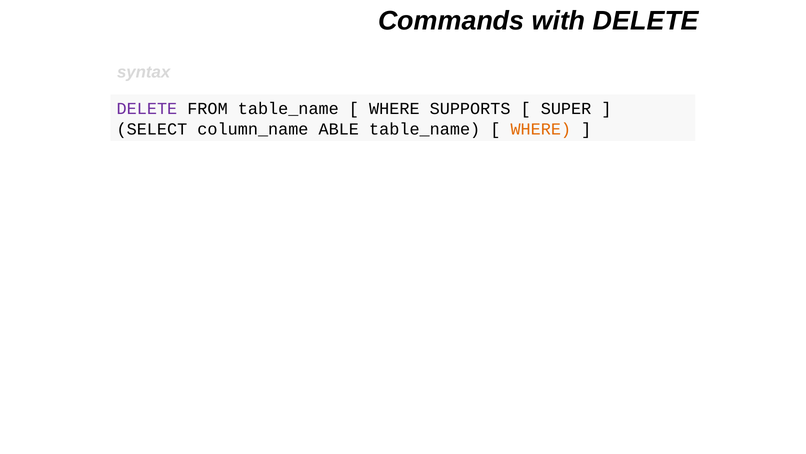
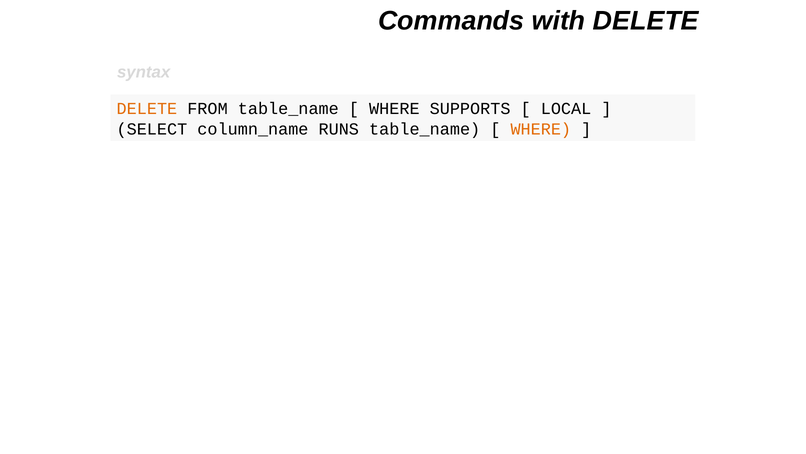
DELETE at (147, 109) colour: purple -> orange
SUPER: SUPER -> LOCAL
ABLE: ABLE -> RUNS
